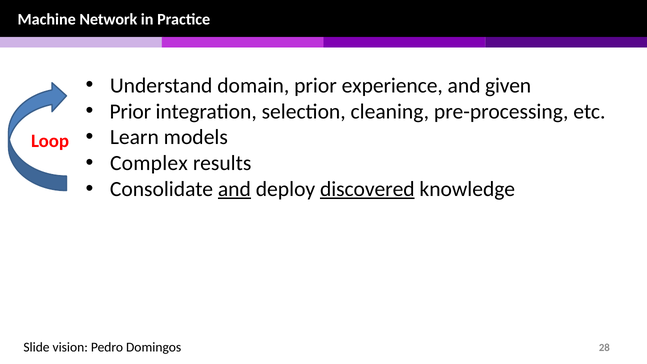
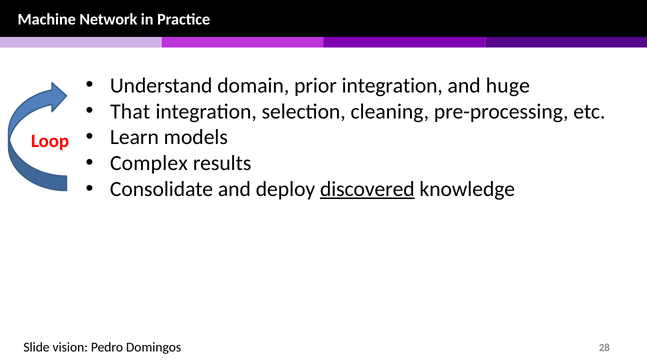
prior experience: experience -> integration
given: given -> huge
Prior at (130, 111): Prior -> That
and at (234, 189) underline: present -> none
